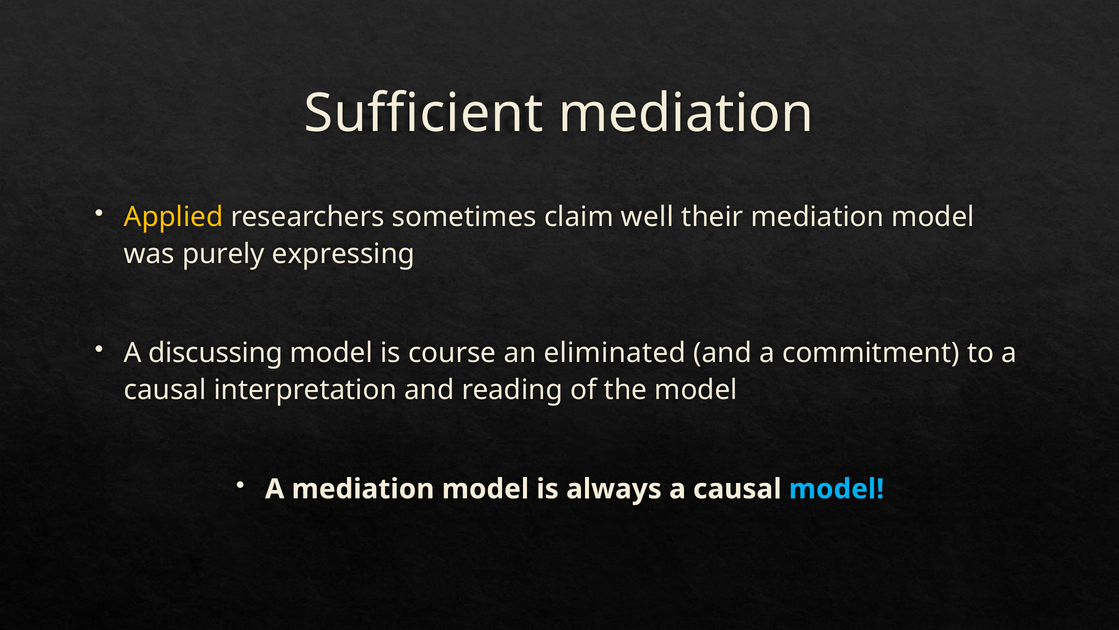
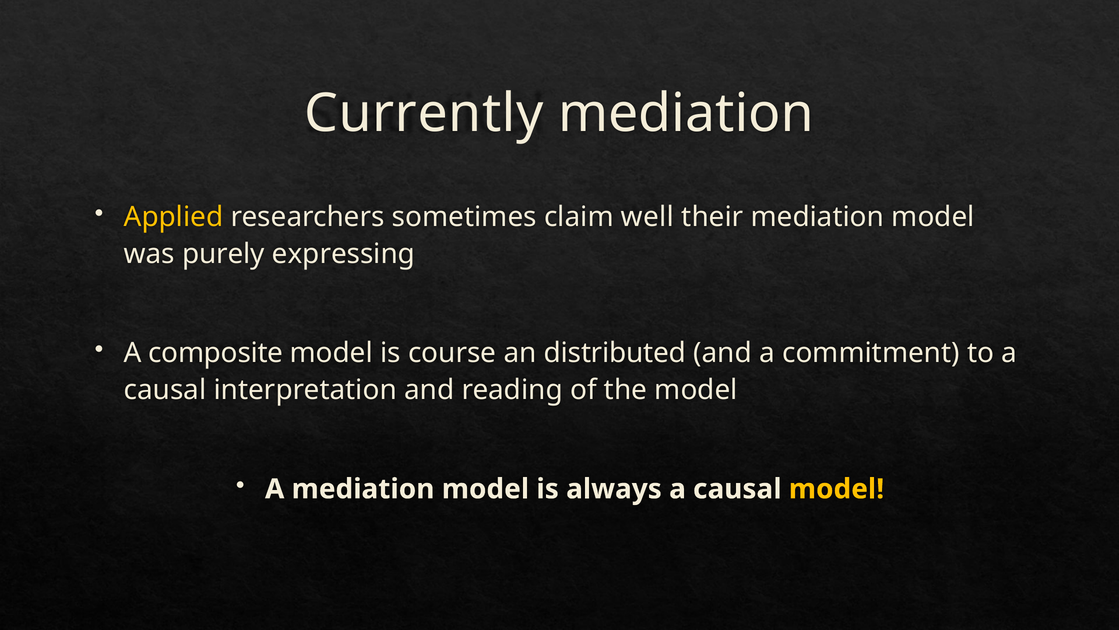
Sufficient: Sufficient -> Currently
discussing: discussing -> composite
eliminated: eliminated -> distributed
model at (836, 489) colour: light blue -> yellow
